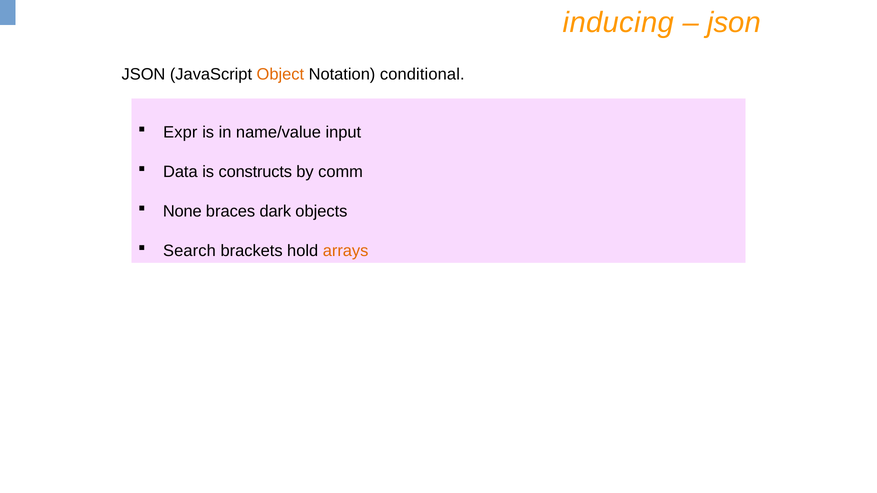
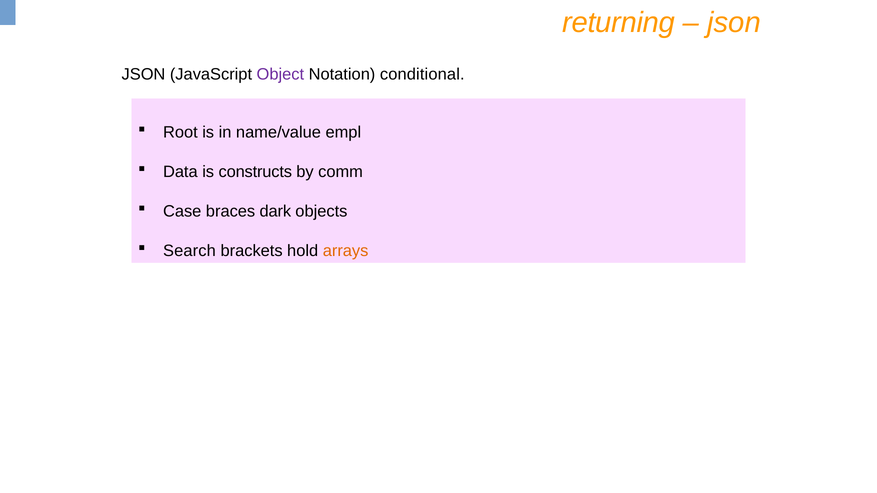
inducing: inducing -> returning
Object colour: orange -> purple
Expr: Expr -> Root
input: input -> empl
None: None -> Case
